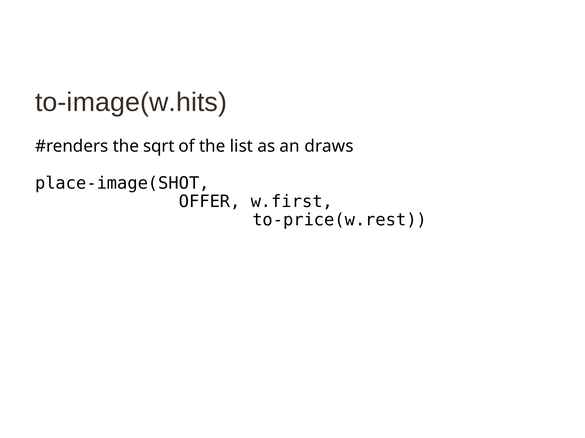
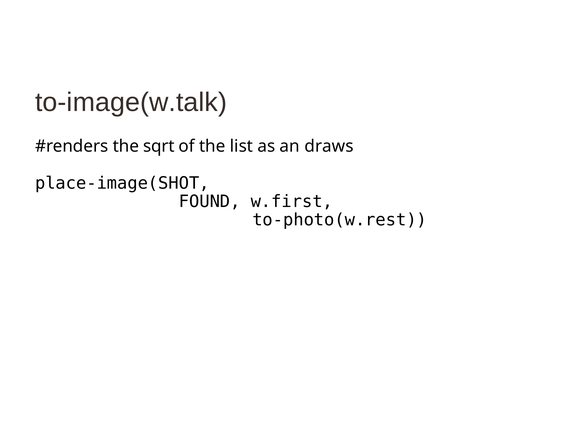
to-image(w.hits: to-image(w.hits -> to-image(w.talk
OFFER: OFFER -> FOUND
to-price(w.rest: to-price(w.rest -> to-photo(w.rest
